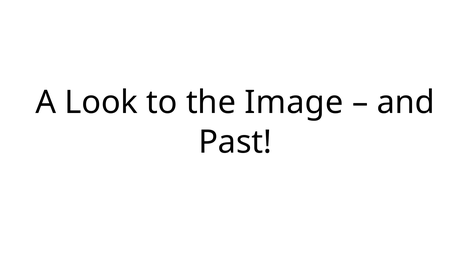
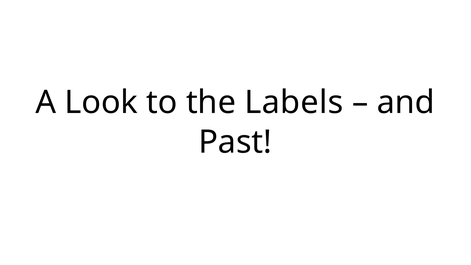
Image: Image -> Labels
